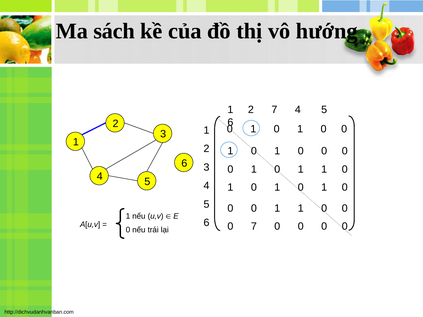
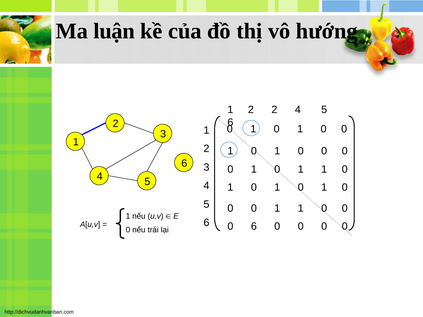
sách: sách -> luận
2 7: 7 -> 2
0 7: 7 -> 6
